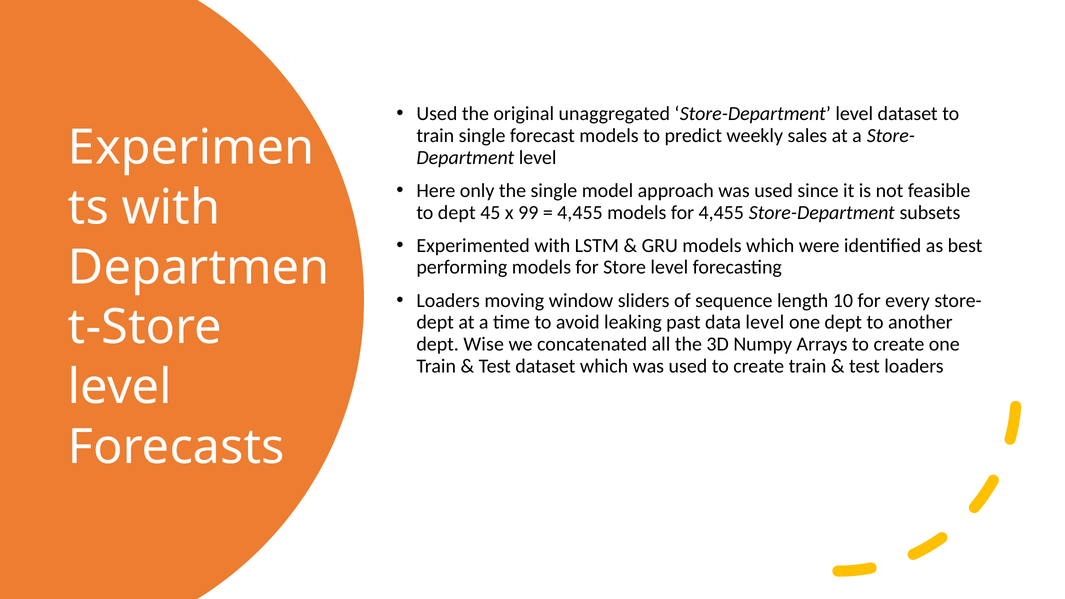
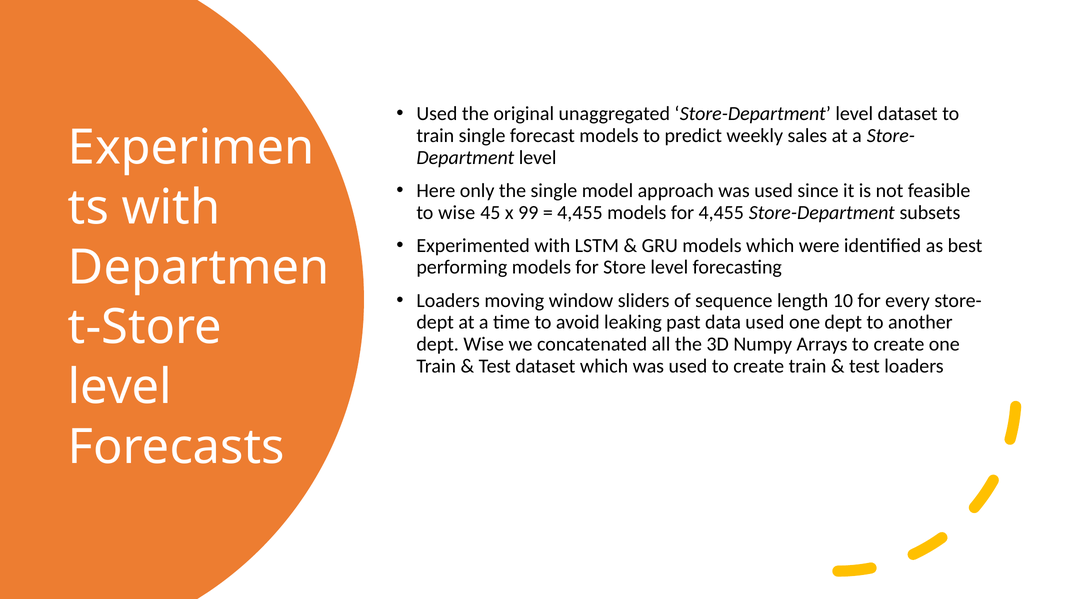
to dept: dept -> wise
data level: level -> used
